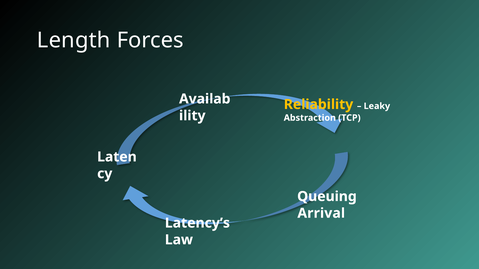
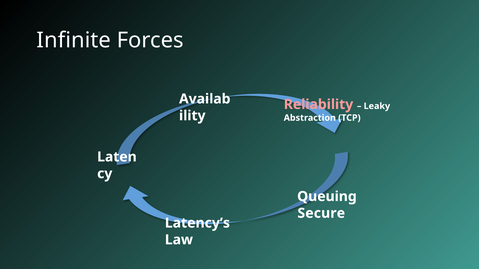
Length: Length -> Infinite
Reliability colour: yellow -> pink
Arrival: Arrival -> Secure
